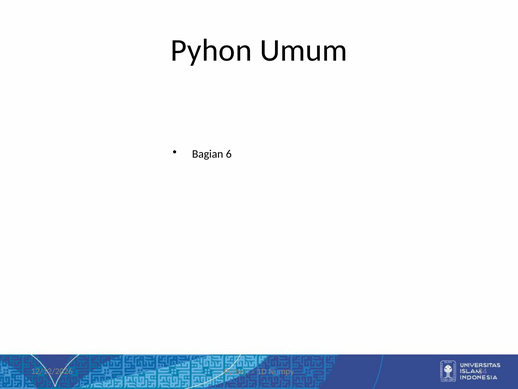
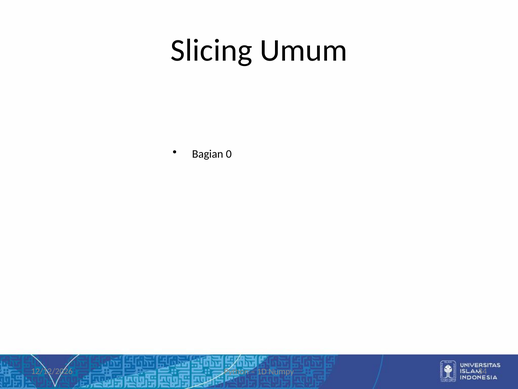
Pyhon: Pyhon -> Slicing
6: 6 -> 0
